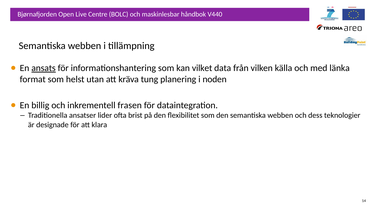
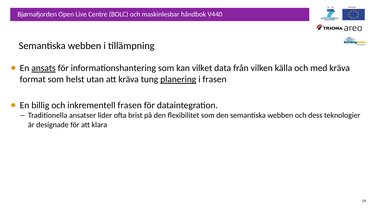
med länka: länka -> kräva
planering underline: none -> present
i noden: noden -> frasen
